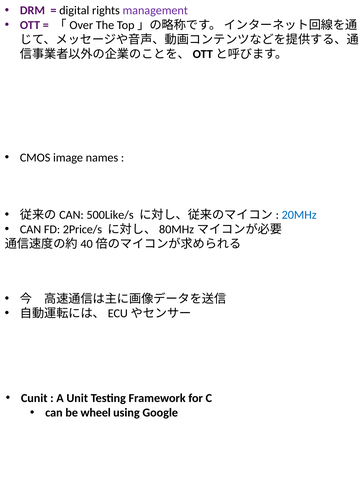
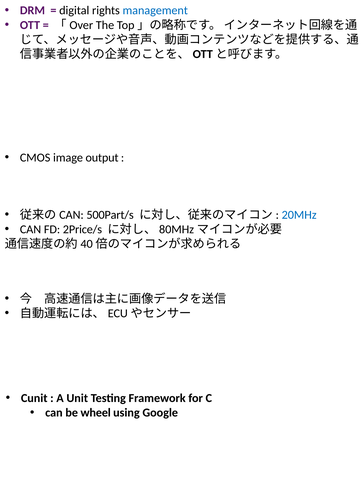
management colour: purple -> blue
names: names -> output
500Like/s: 500Like/s -> 500Part/s
